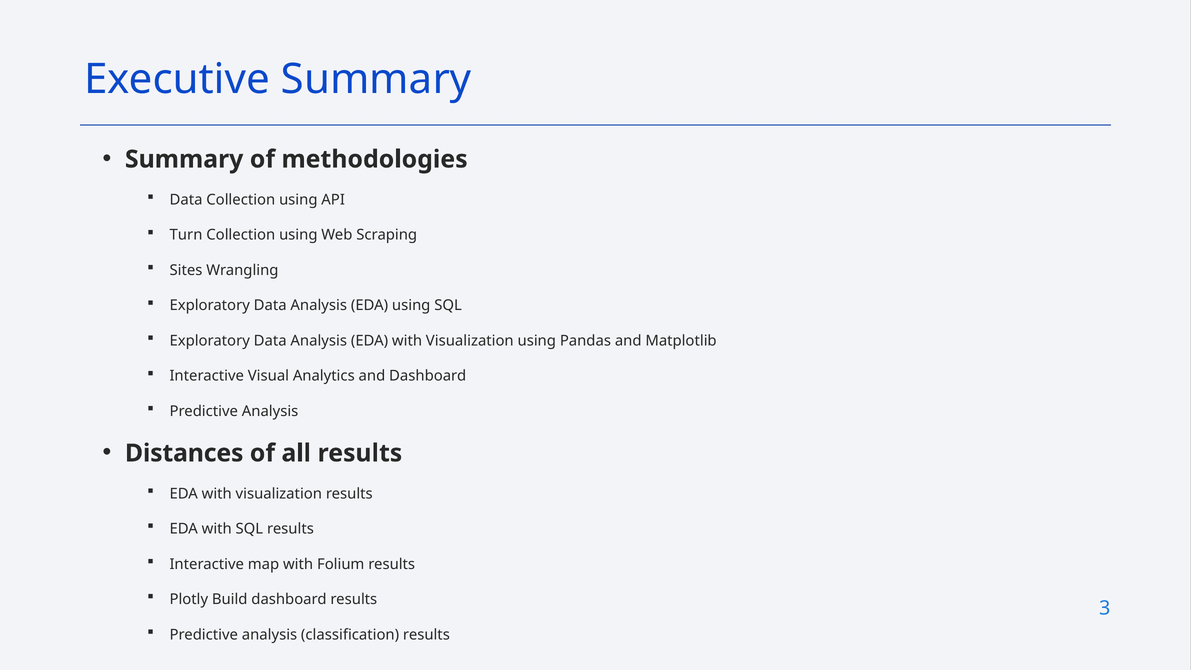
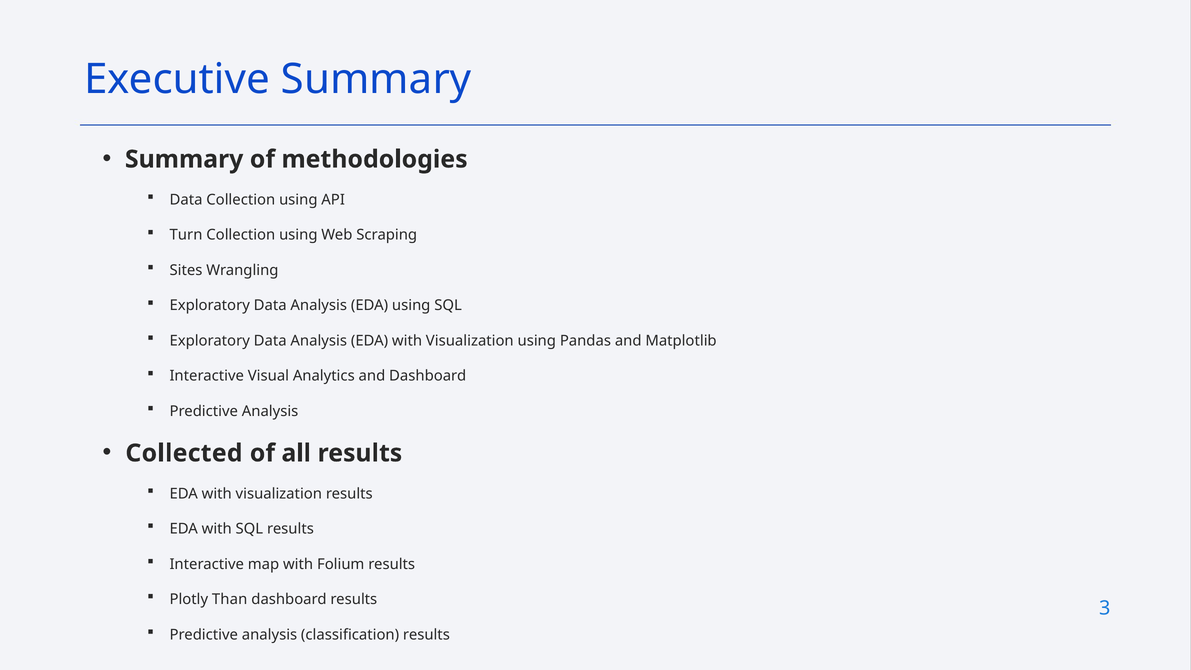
Distances: Distances -> Collected
Build: Build -> Than
